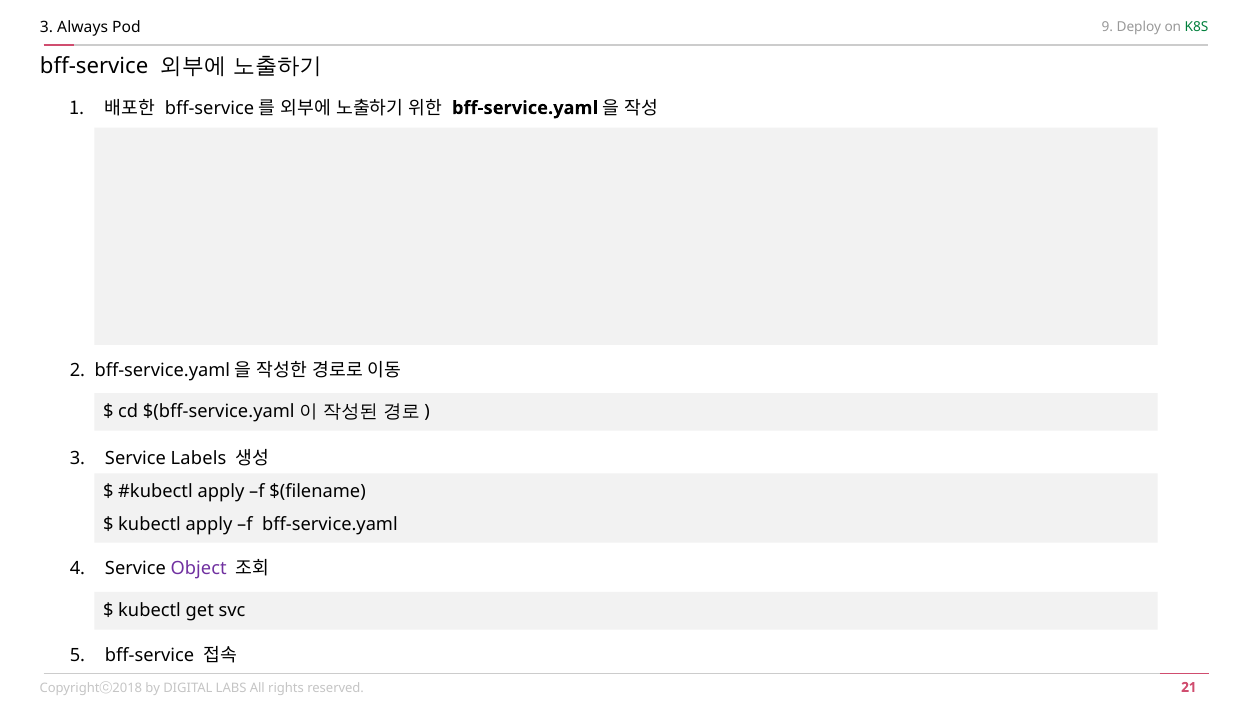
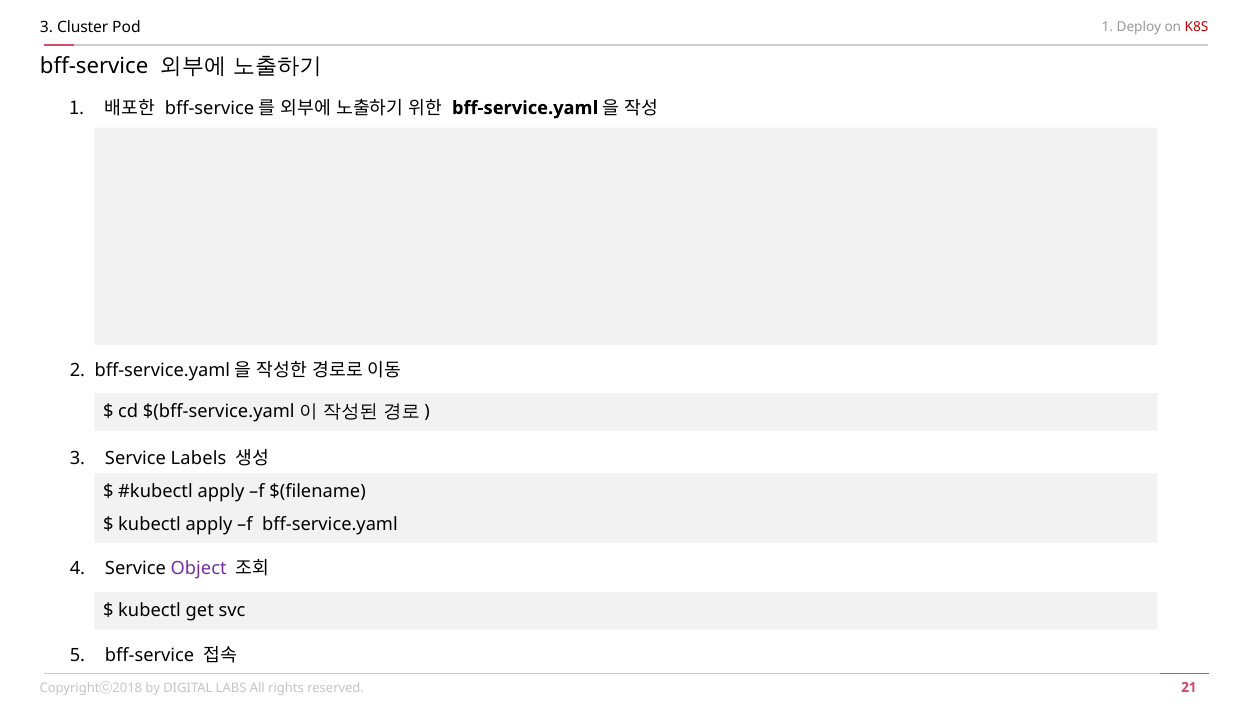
Always: Always -> Cluster
Pod 9: 9 -> 1
K8S colour: green -> red
